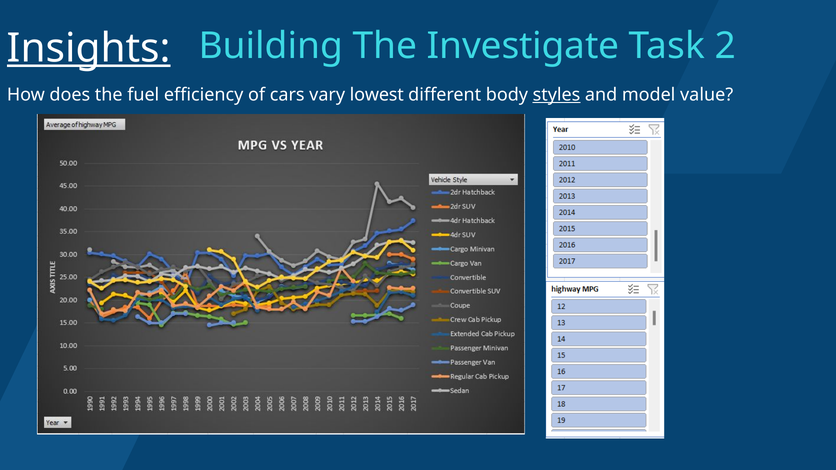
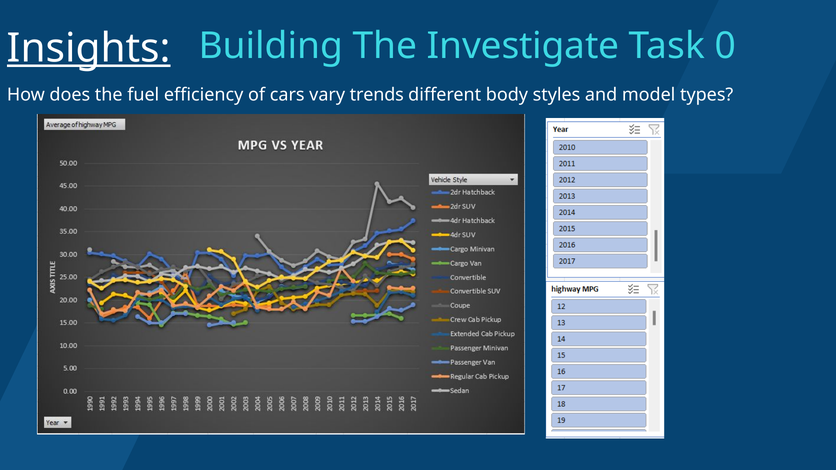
2: 2 -> 0
lowest: lowest -> trends
styles underline: present -> none
value: value -> types
